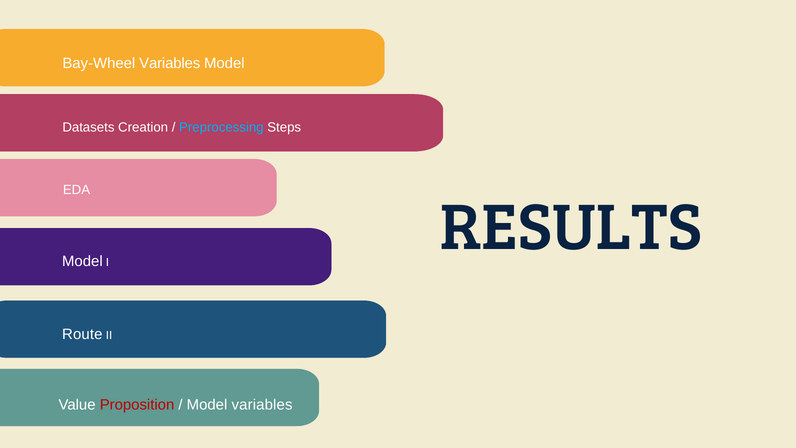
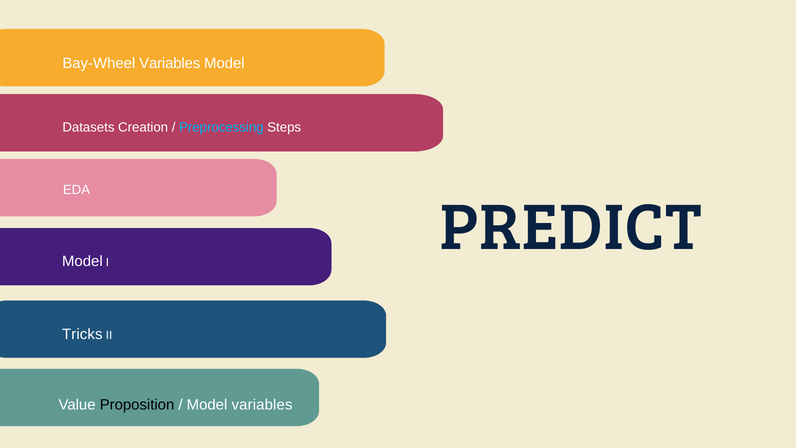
RESULTS: RESULTS -> PREDICT
Route: Route -> Tricks
Proposition colour: red -> black
